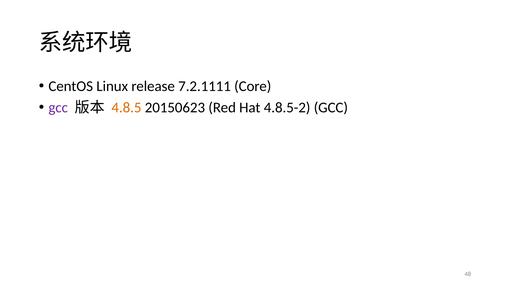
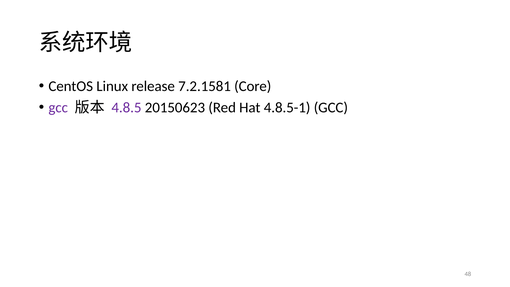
7.2.1111: 7.2.1111 -> 7.2.1581
4.8.5 colour: orange -> purple
4.8.5-2: 4.8.5-2 -> 4.8.5-1
